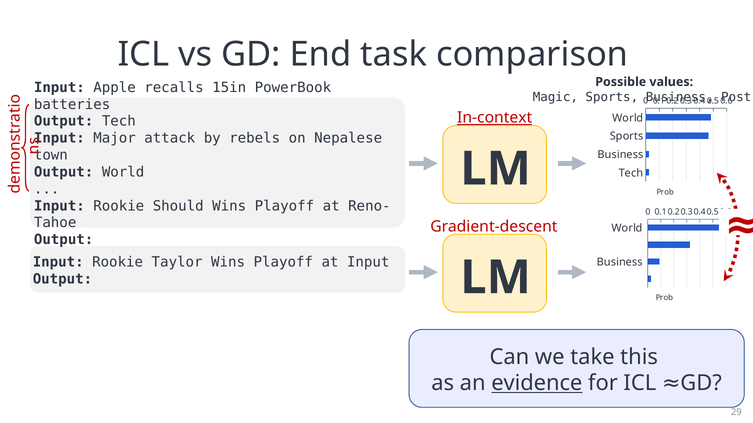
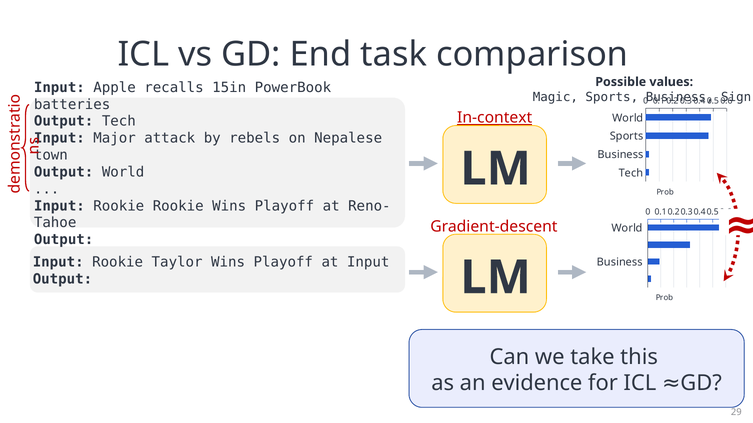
Post: Post -> Sign
Rookie Should: Should -> Rookie
evidence underline: present -> none
